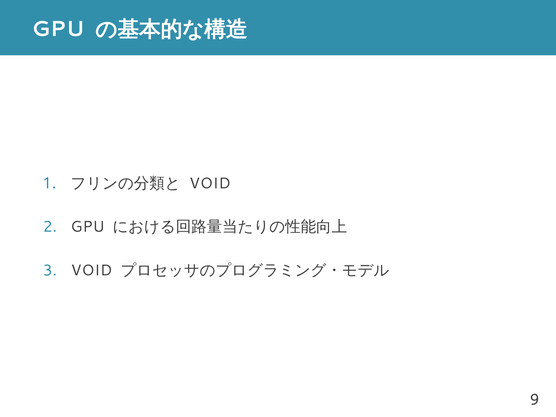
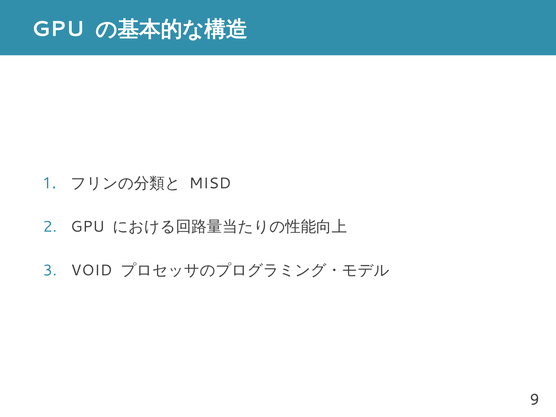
VOID at (210, 183): VOID -> MISD
